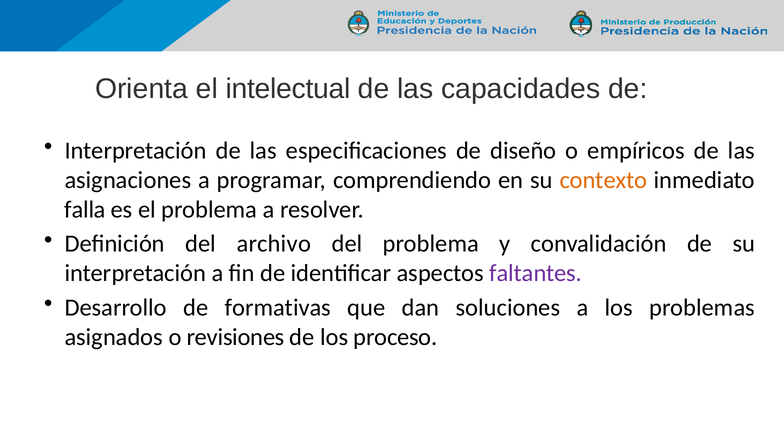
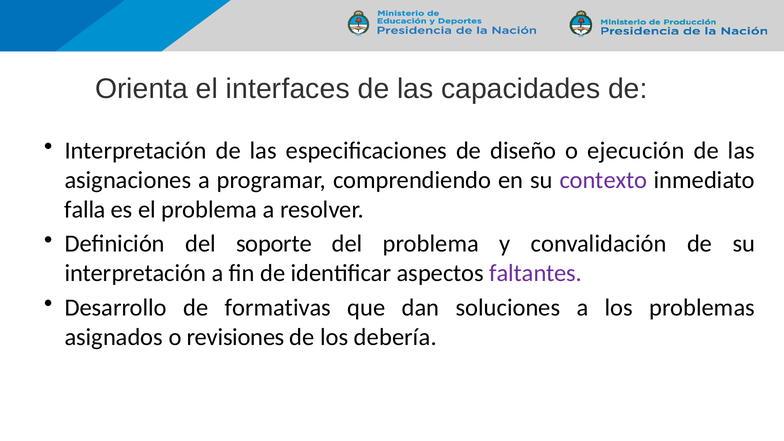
intelectual: intelectual -> interfaces
empíricos: empíricos -> ejecución
contexto colour: orange -> purple
archivo: archivo -> soporte
proceso: proceso -> debería
